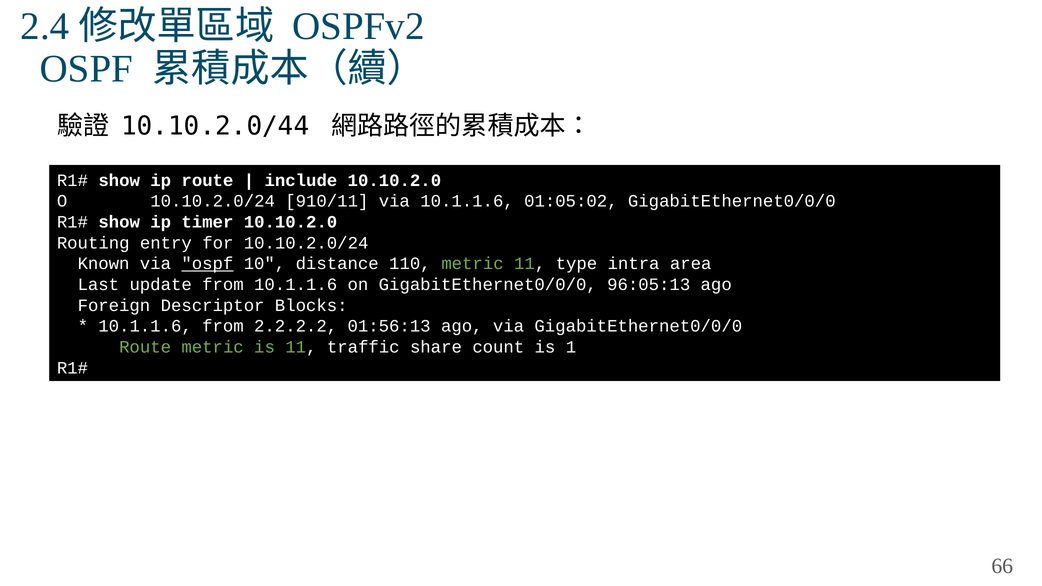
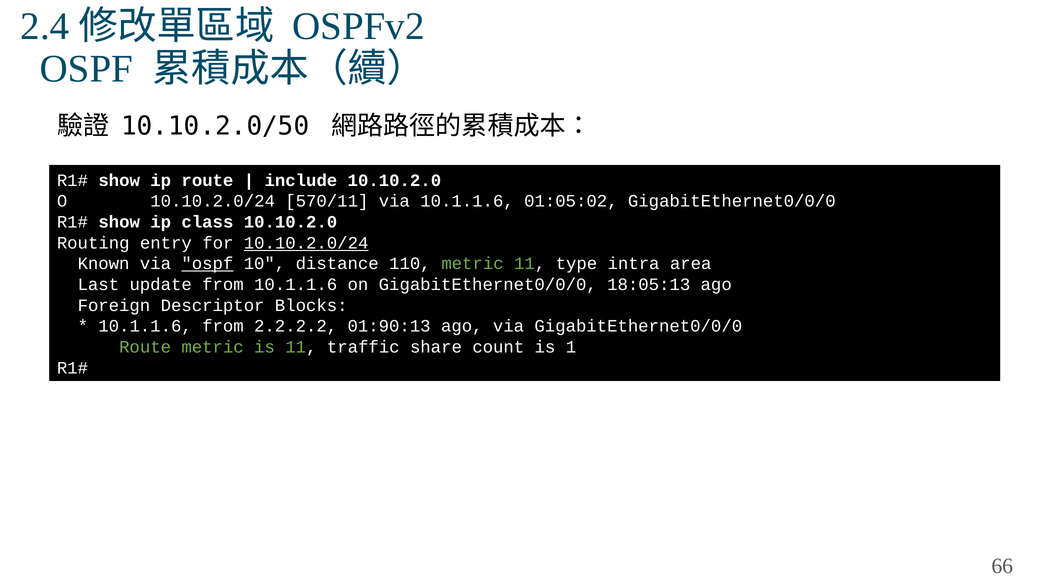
10.10.2.0/44: 10.10.2.0/44 -> 10.10.2.0/50
910/11: 910/11 -> 570/11
timer: timer -> class
10.10.2.0/24 at (306, 243) underline: none -> present
96:05:13: 96:05:13 -> 18:05:13
01:56:13: 01:56:13 -> 01:90:13
